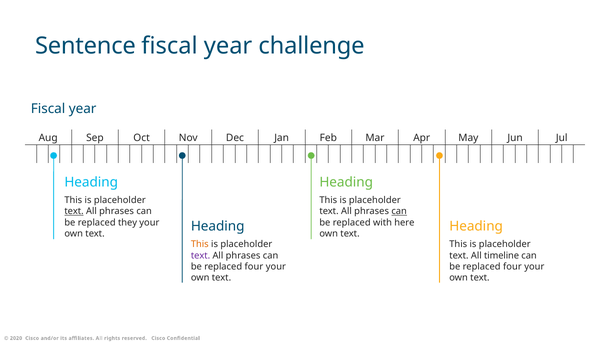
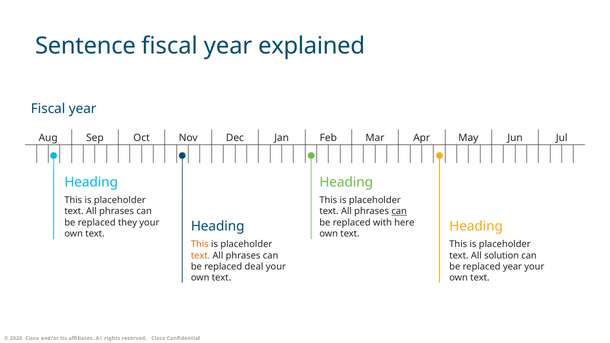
challenge: challenge -> explained
text at (74, 211) underline: present -> none
text at (201, 256) colour: purple -> orange
timeline: timeline -> solution
four at (254, 267): four -> deal
four at (512, 267): four -> year
